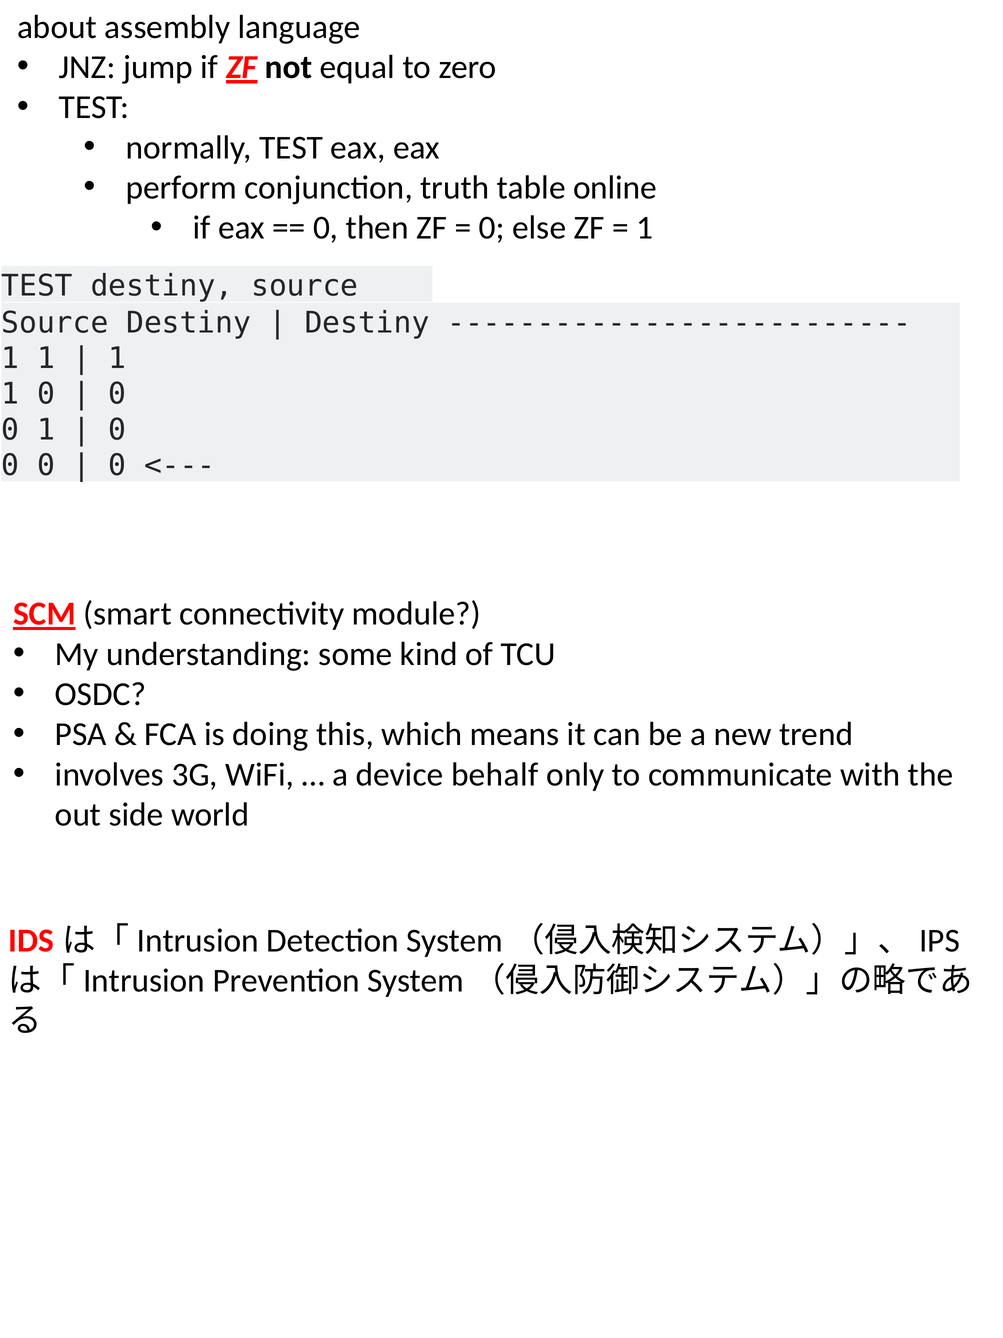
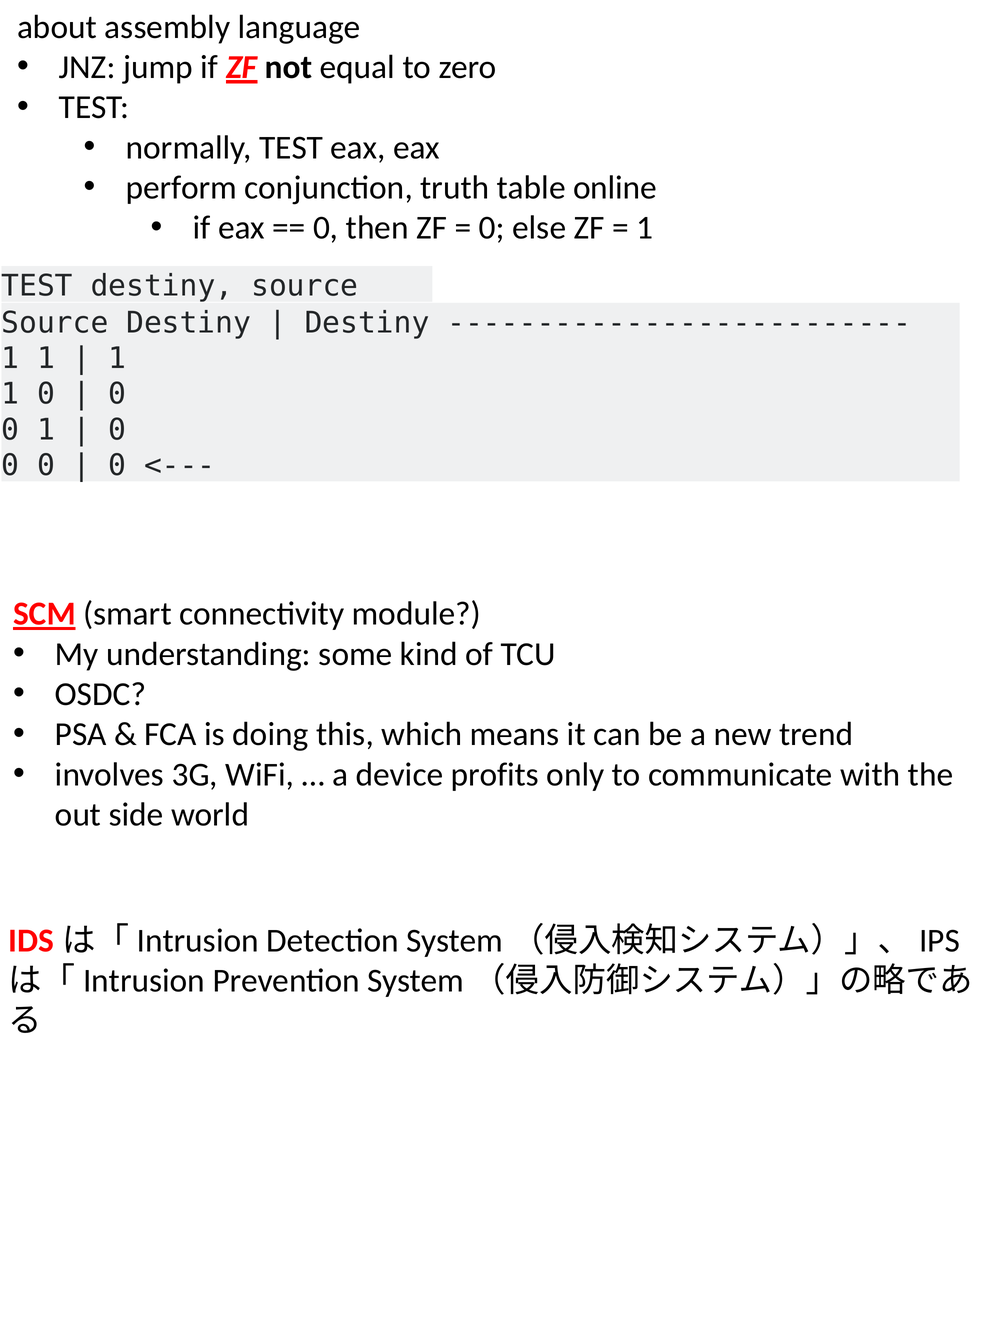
behalf: behalf -> profits
